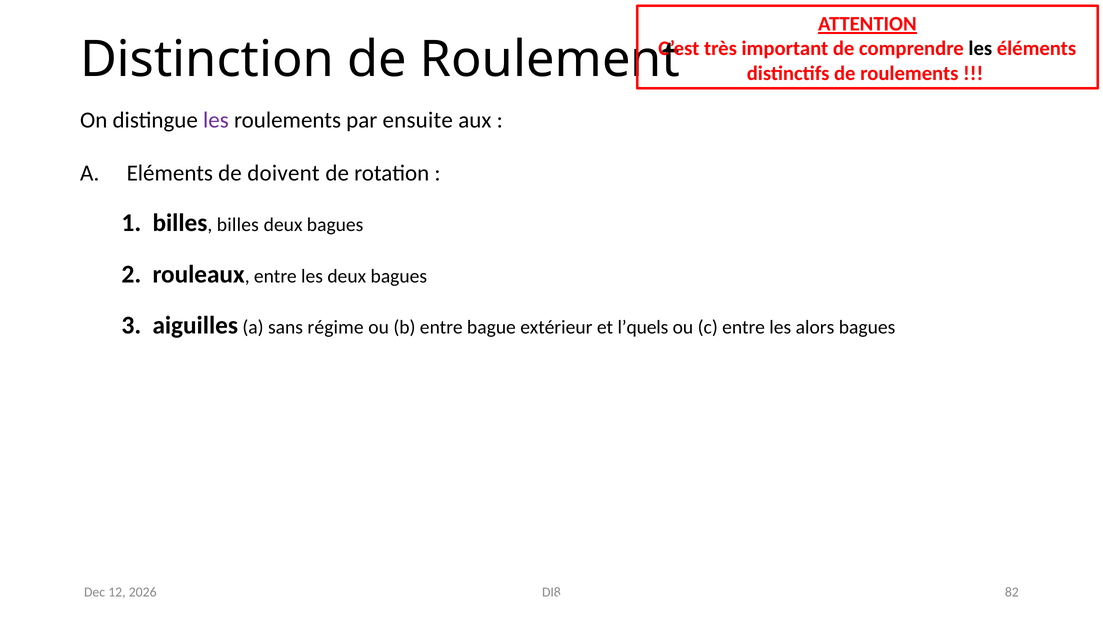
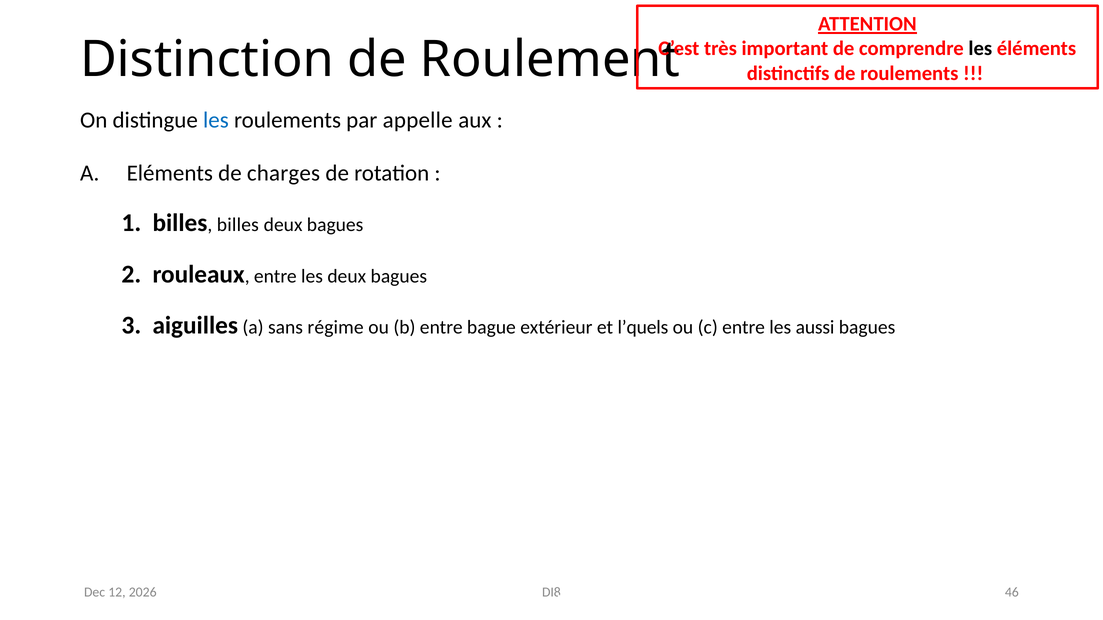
les at (216, 120) colour: purple -> blue
par ensuite: ensuite -> appelle
de doivent: doivent -> charges
alors: alors -> aussi
82: 82 -> 46
